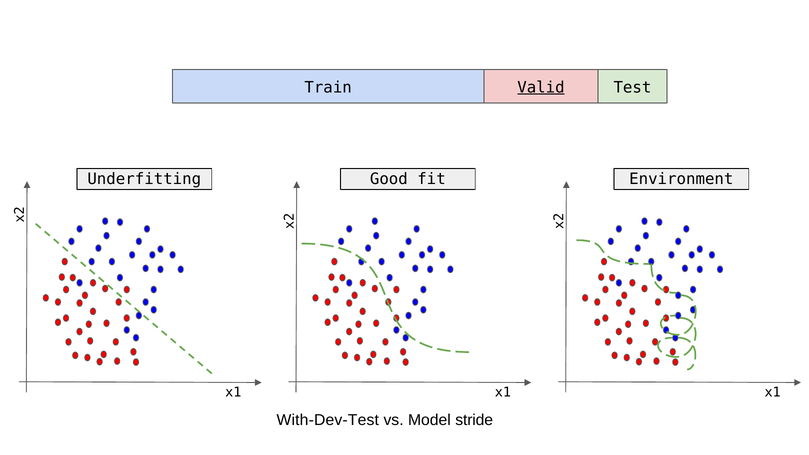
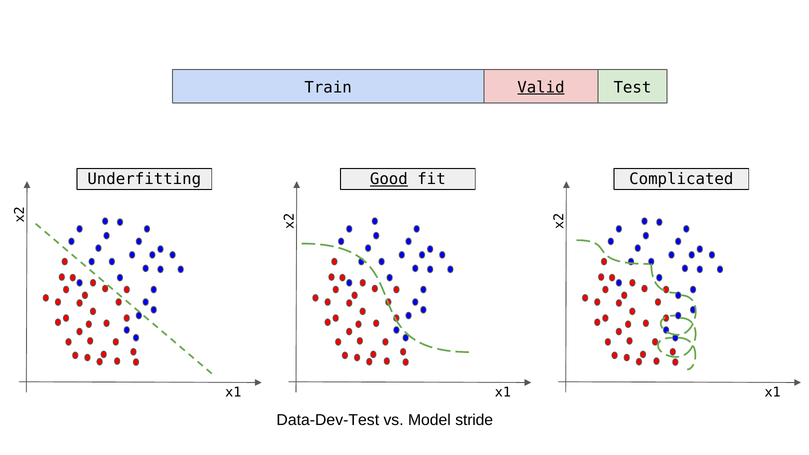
Good underline: none -> present
Environment: Environment -> Complicated
With-Dev-Test: With-Dev-Test -> Data-Dev-Test
